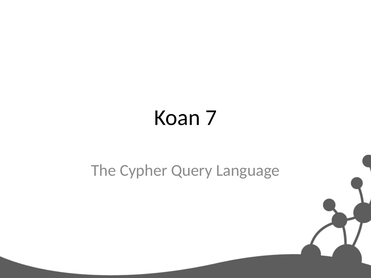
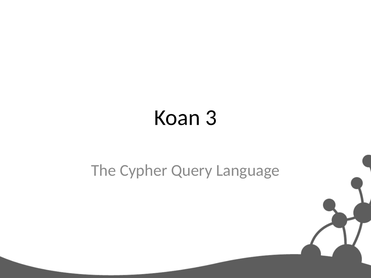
7: 7 -> 3
